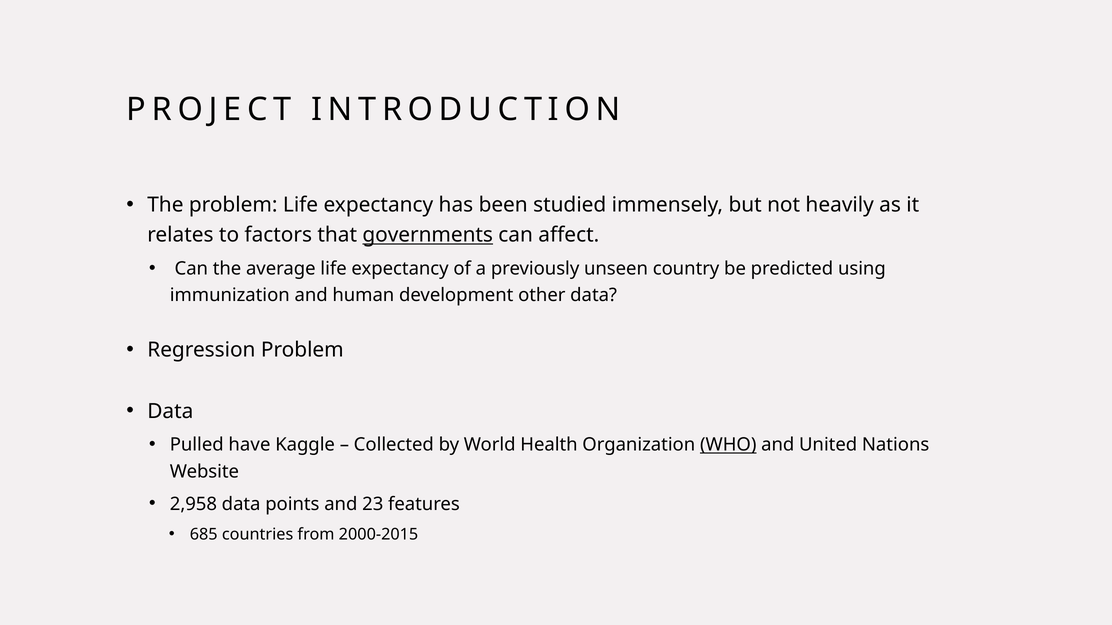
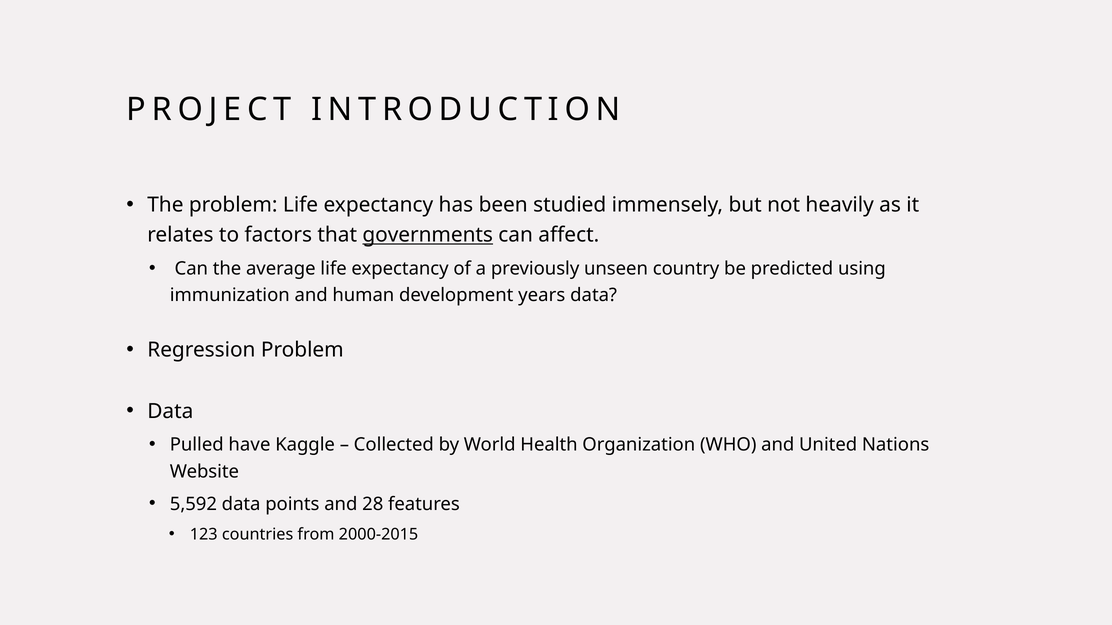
other: other -> years
WHO underline: present -> none
2,958: 2,958 -> 5,592
23: 23 -> 28
685: 685 -> 123
